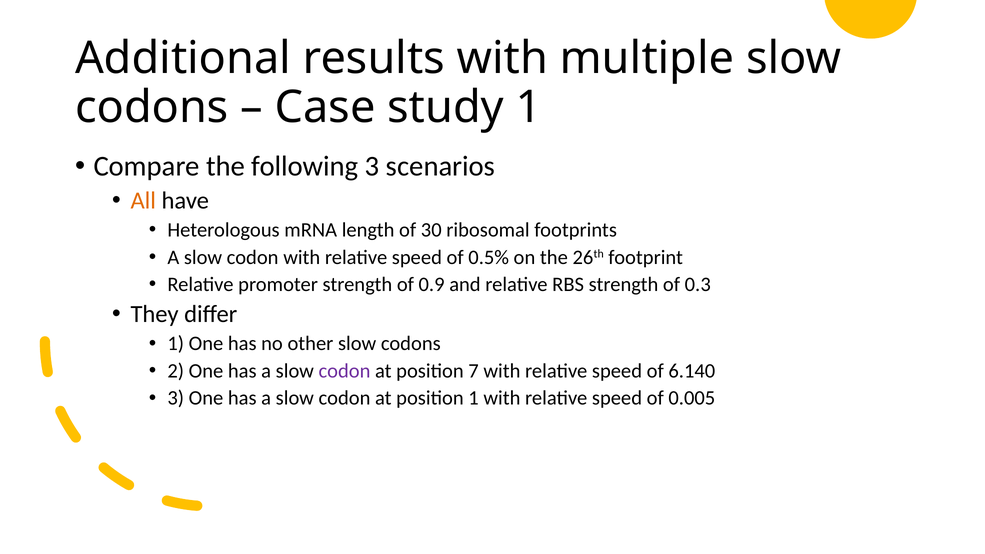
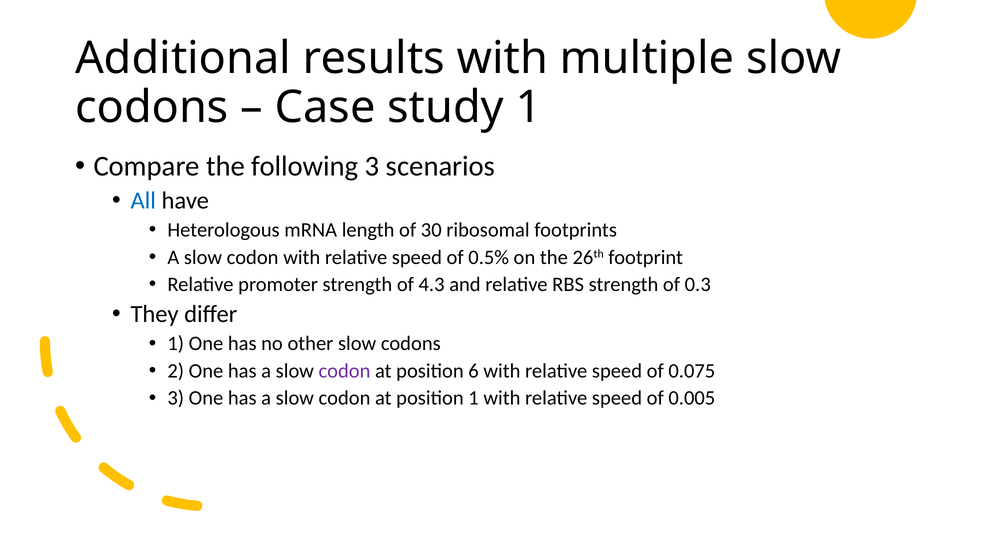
All colour: orange -> blue
0.9: 0.9 -> 4.3
7: 7 -> 6
6.140: 6.140 -> 0.075
